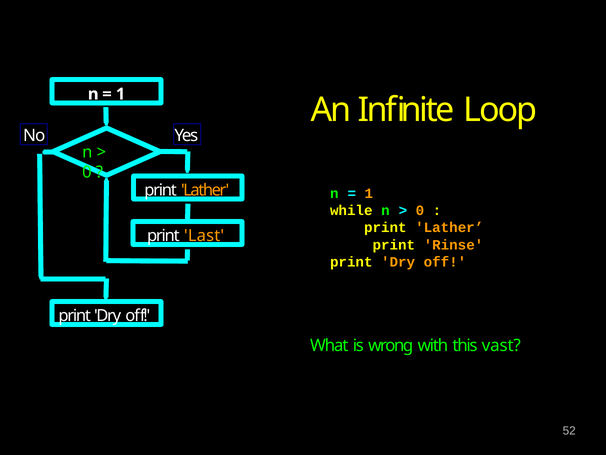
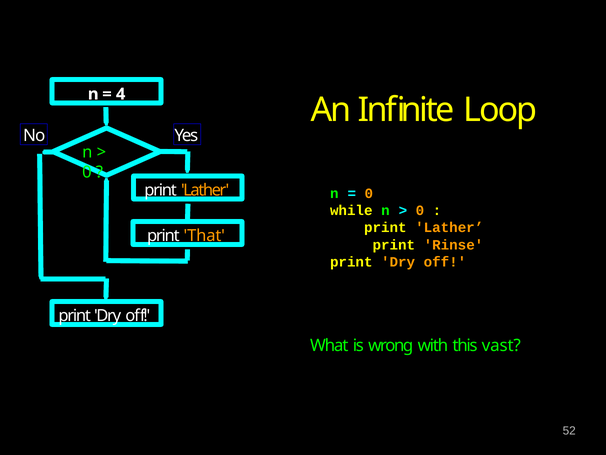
1 at (121, 94): 1 -> 4
1 at (369, 193): 1 -> 0
Last: Last -> That
